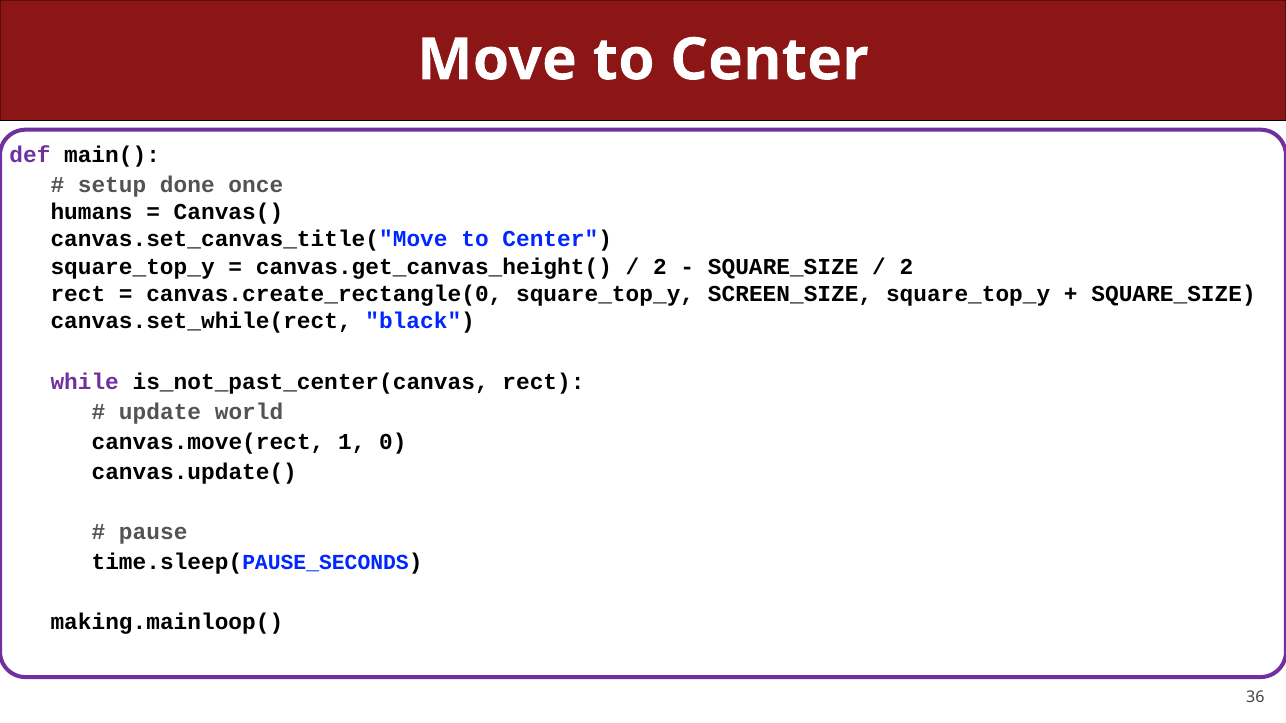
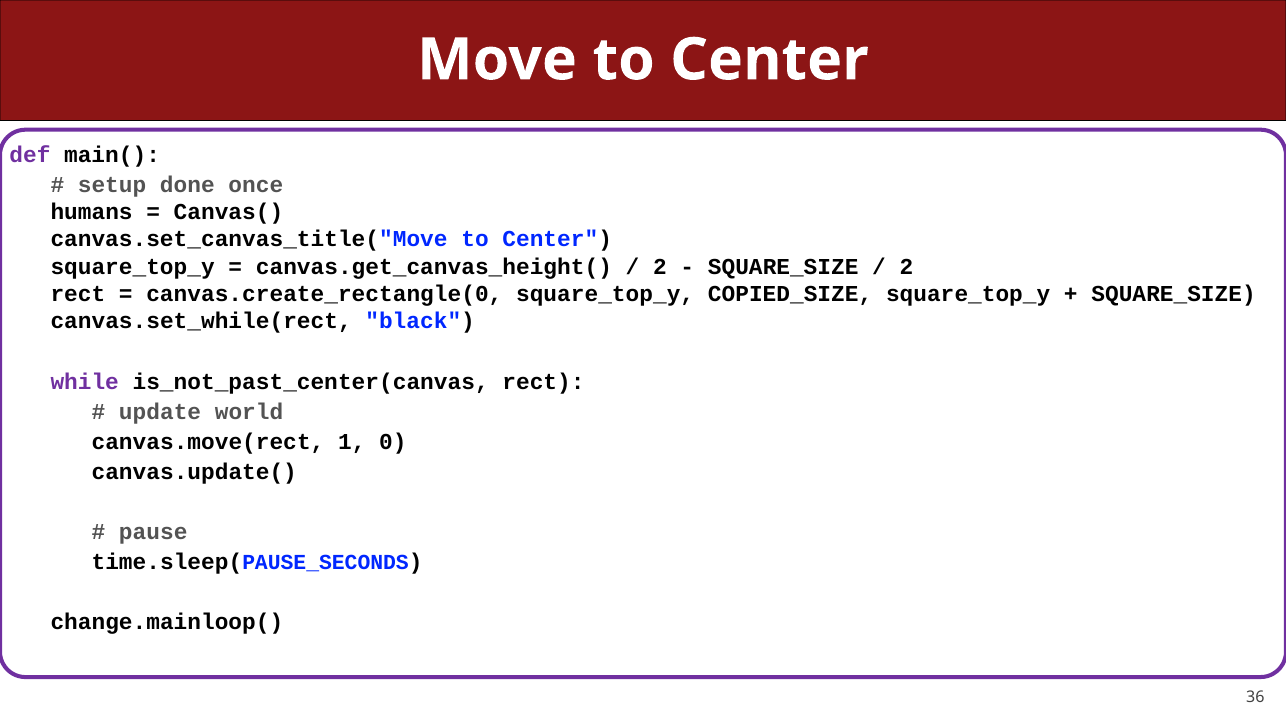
SCREEN_SIZE: SCREEN_SIZE -> COPIED_SIZE
making.mainloop(: making.mainloop( -> change.mainloop(
